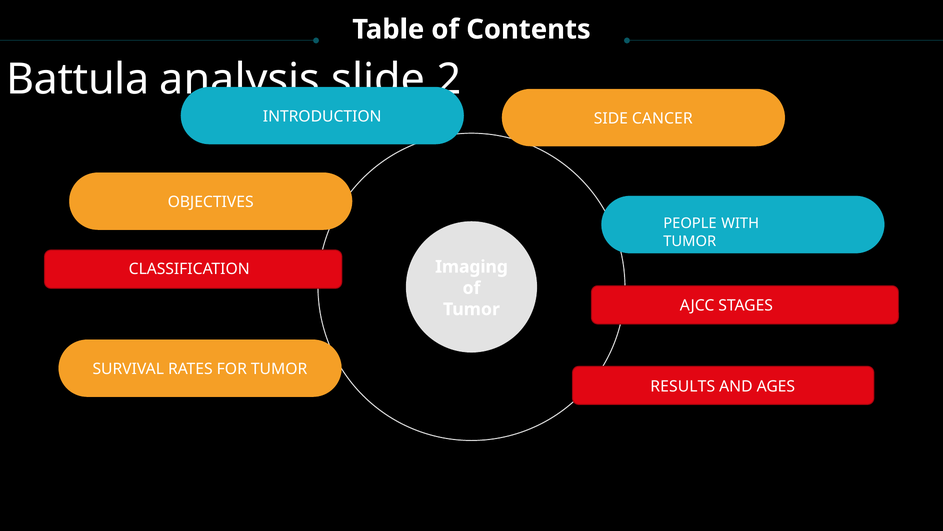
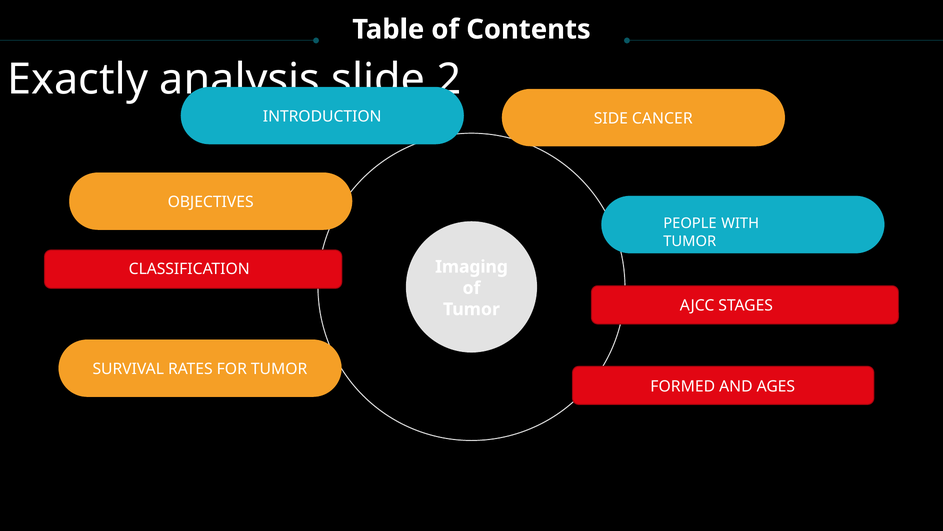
Battula: Battula -> Exactly
RESULTS: RESULTS -> FORMED
